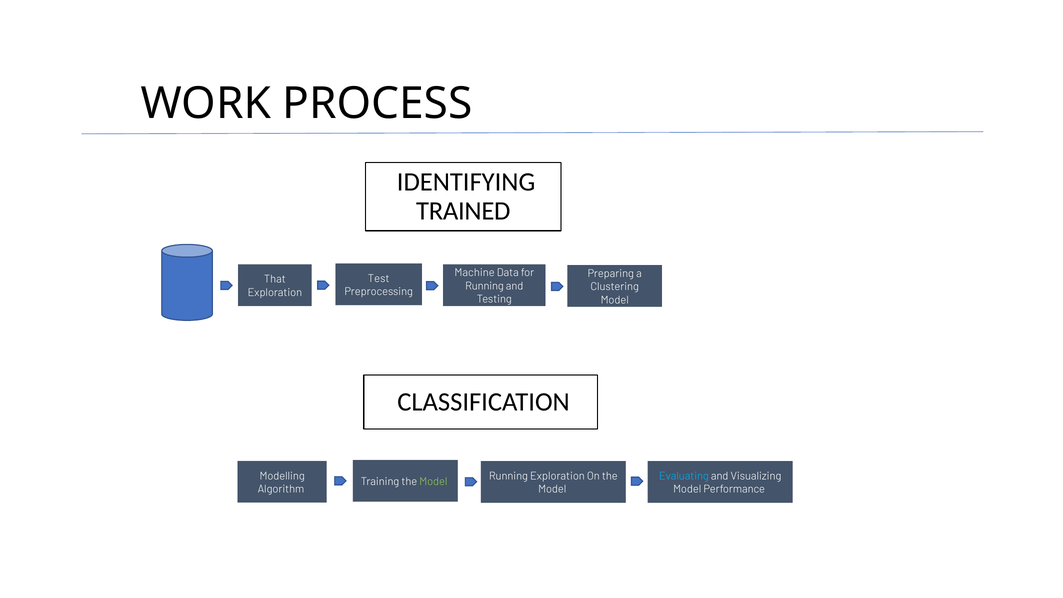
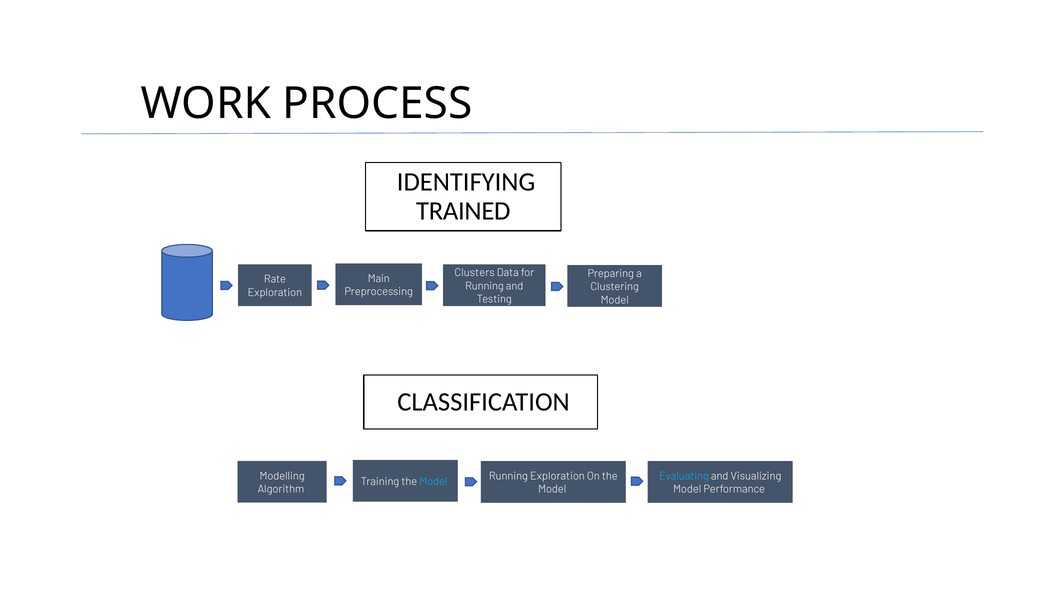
Machine: Machine -> Clusters
Test: Test -> Main
That: That -> Rate
Model at (433, 482) colour: light green -> light blue
